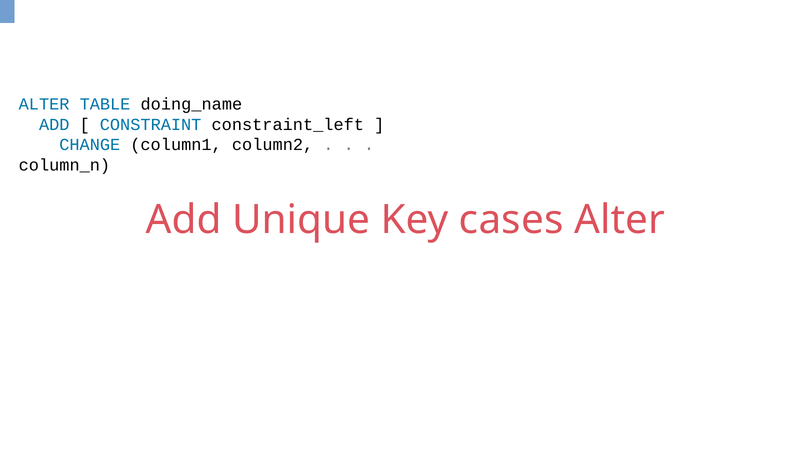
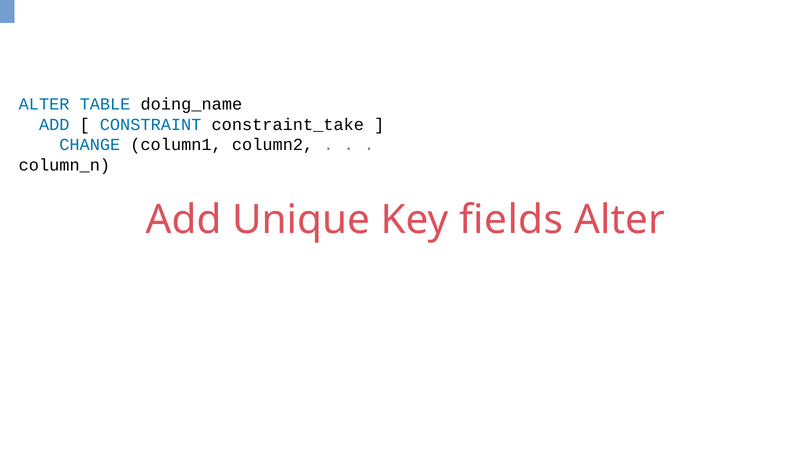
constraint_left: constraint_left -> constraint_take
cases: cases -> fields
